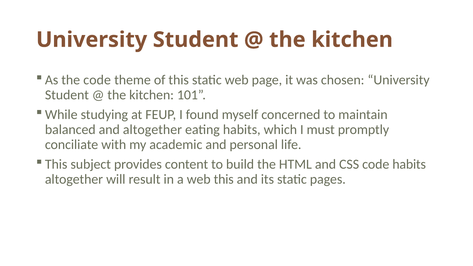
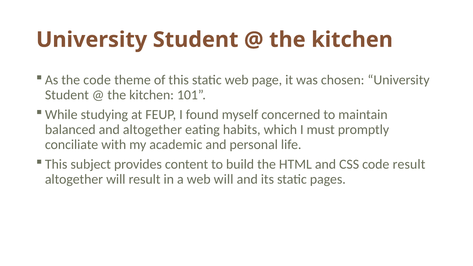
code habits: habits -> result
web this: this -> will
